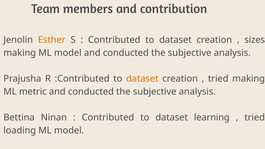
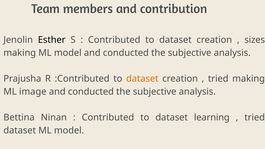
Esther colour: orange -> black
metric: metric -> image
loading at (20, 130): loading -> dataset
